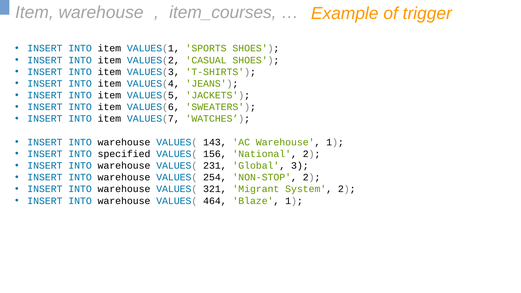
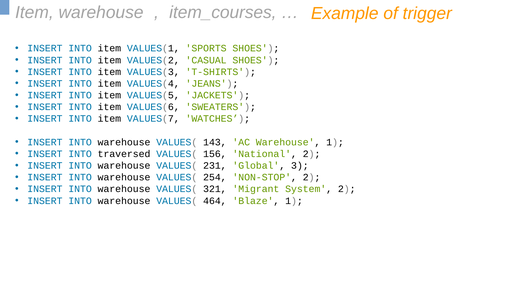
specified: specified -> traversed
